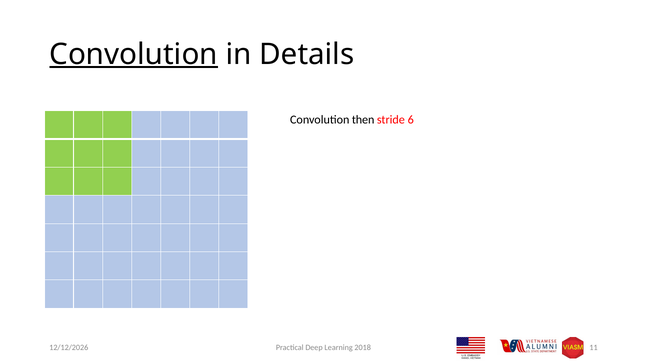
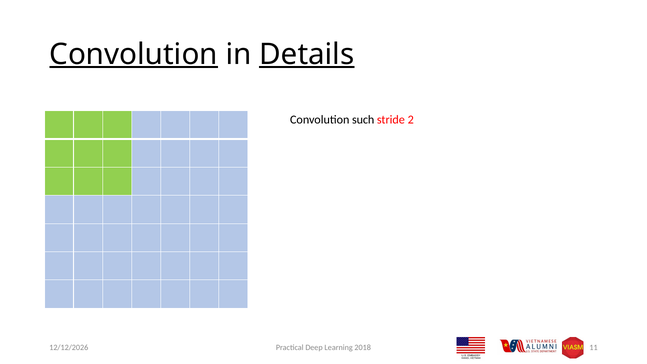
Details underline: none -> present
then: then -> such
6: 6 -> 2
